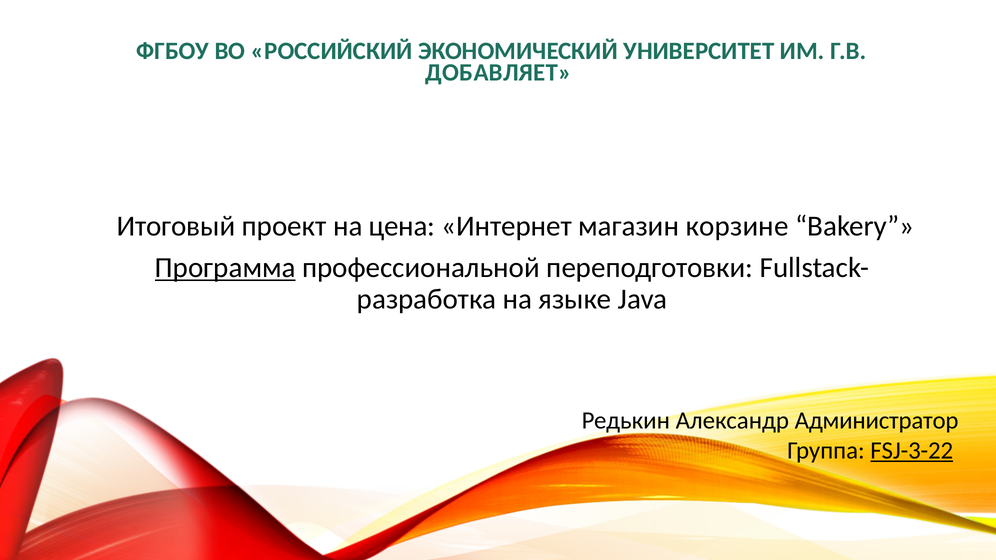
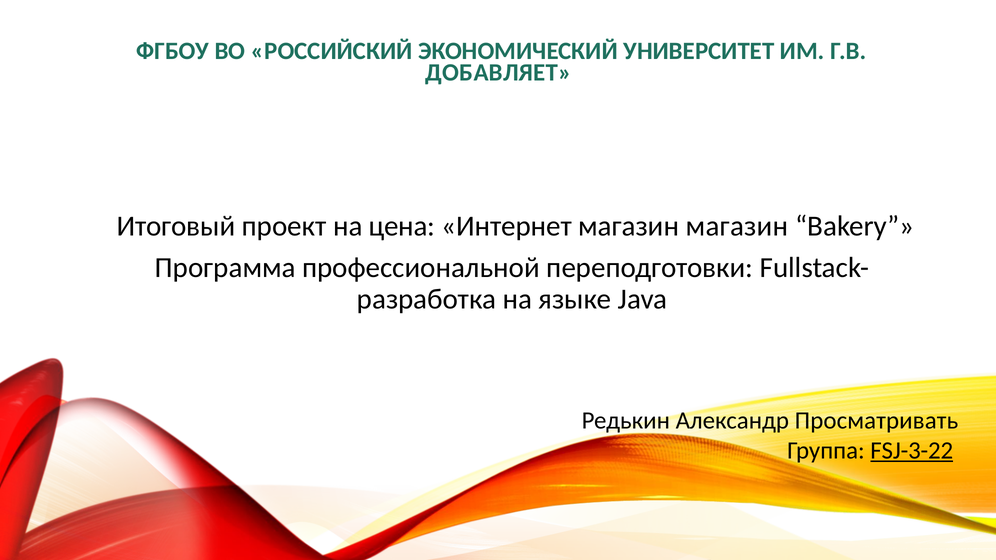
магазин корзине: корзине -> магазин
Программа underline: present -> none
Администратор: Администратор -> Просматривать
